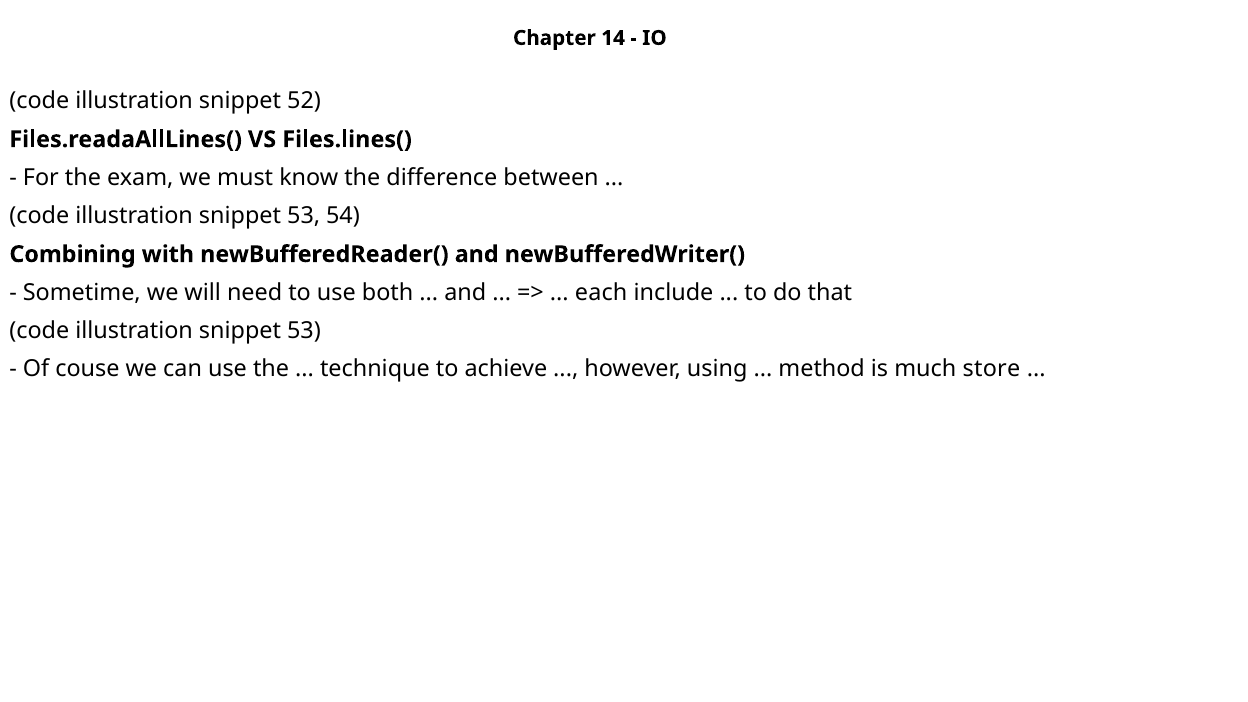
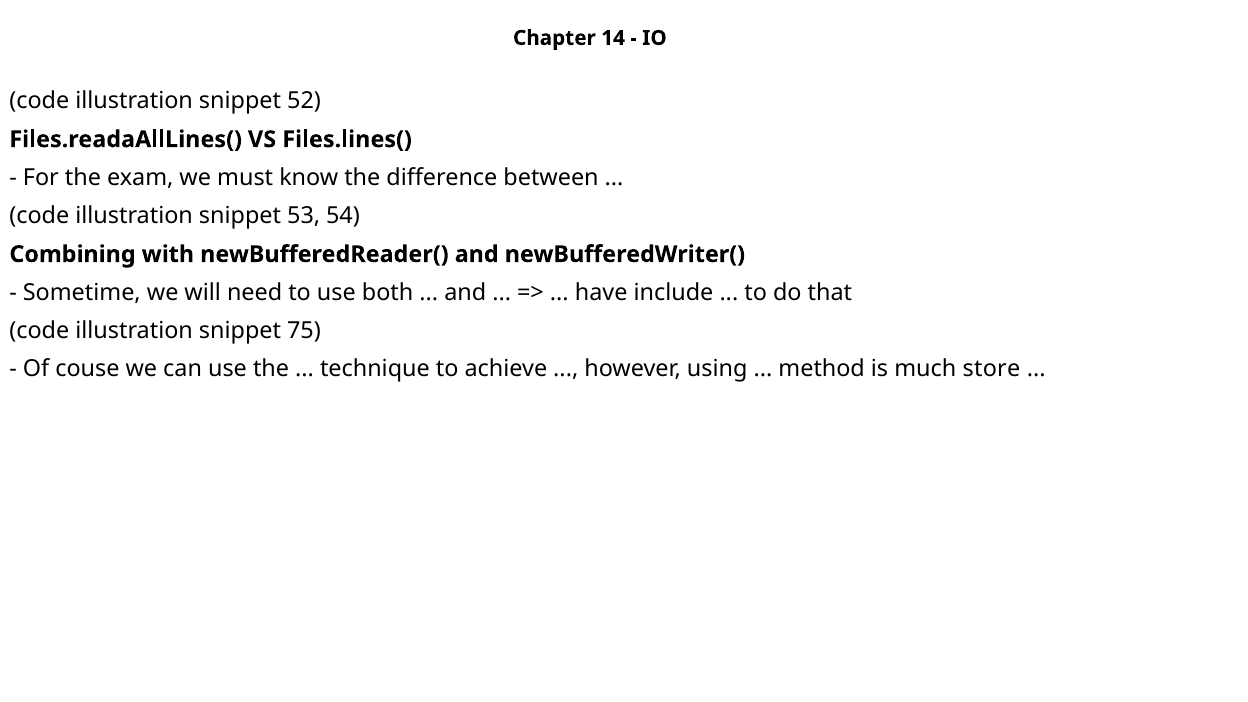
each: each -> have
53 at (304, 331): 53 -> 75
